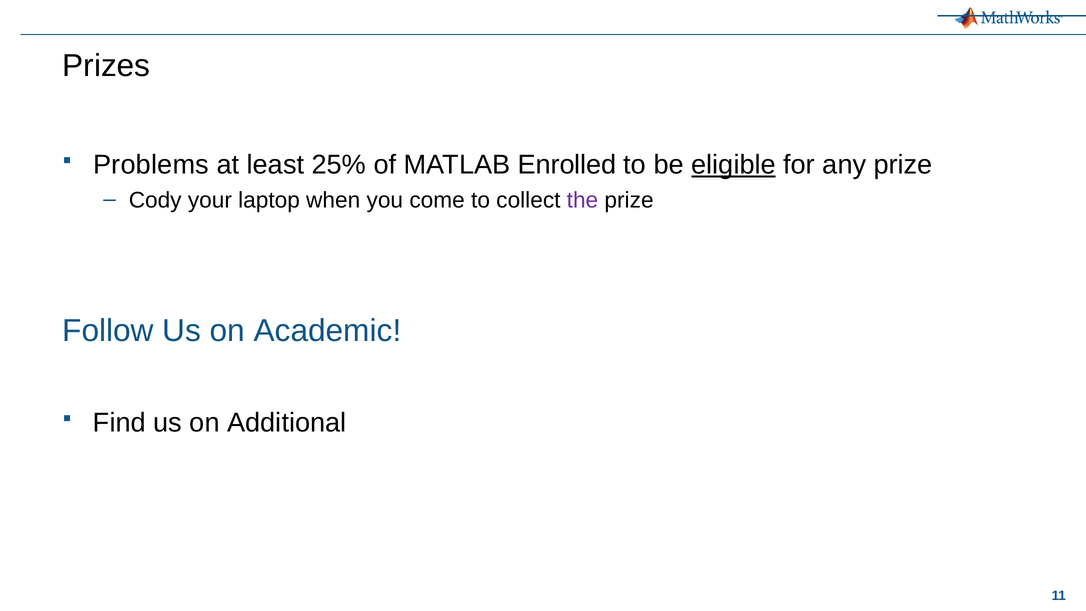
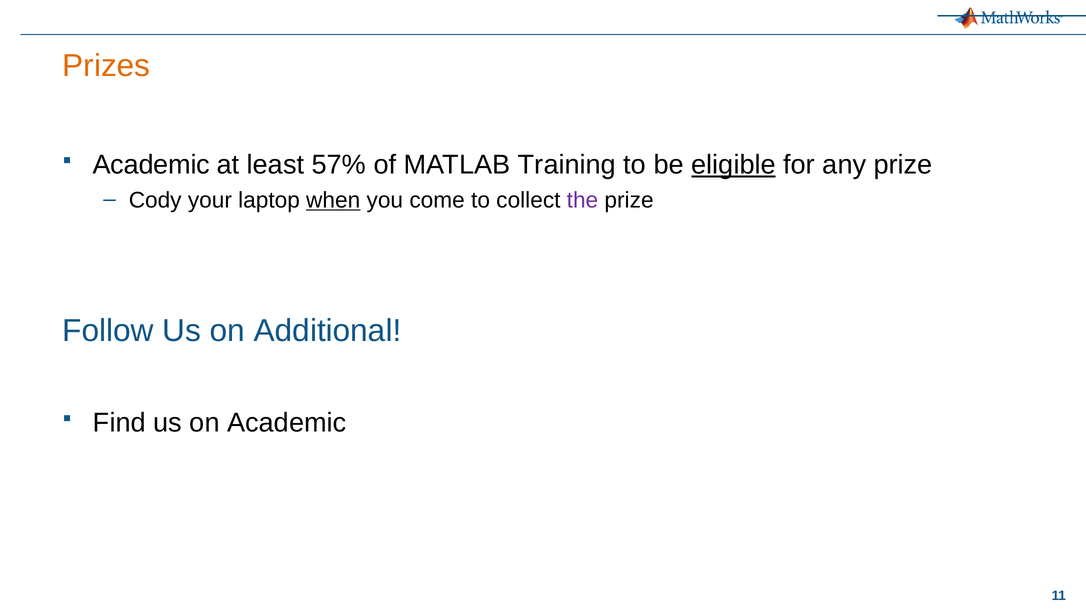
Prizes colour: black -> orange
Problems at (151, 165): Problems -> Academic
25%: 25% -> 57%
Enrolled: Enrolled -> Training
when underline: none -> present
Academic: Academic -> Additional
on Additional: Additional -> Academic
